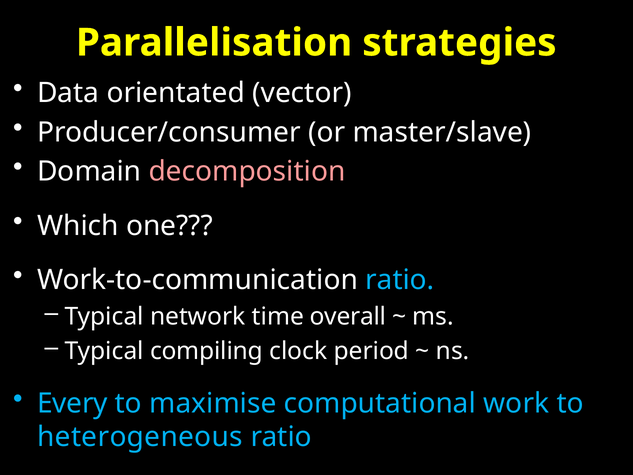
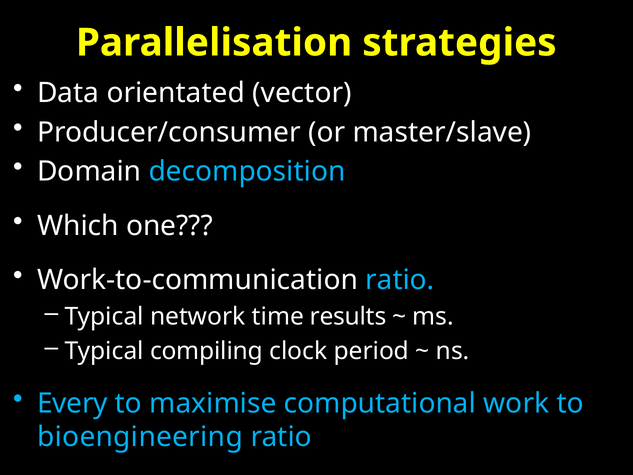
decomposition colour: pink -> light blue
overall: overall -> results
heterogeneous: heterogeneous -> bioengineering
